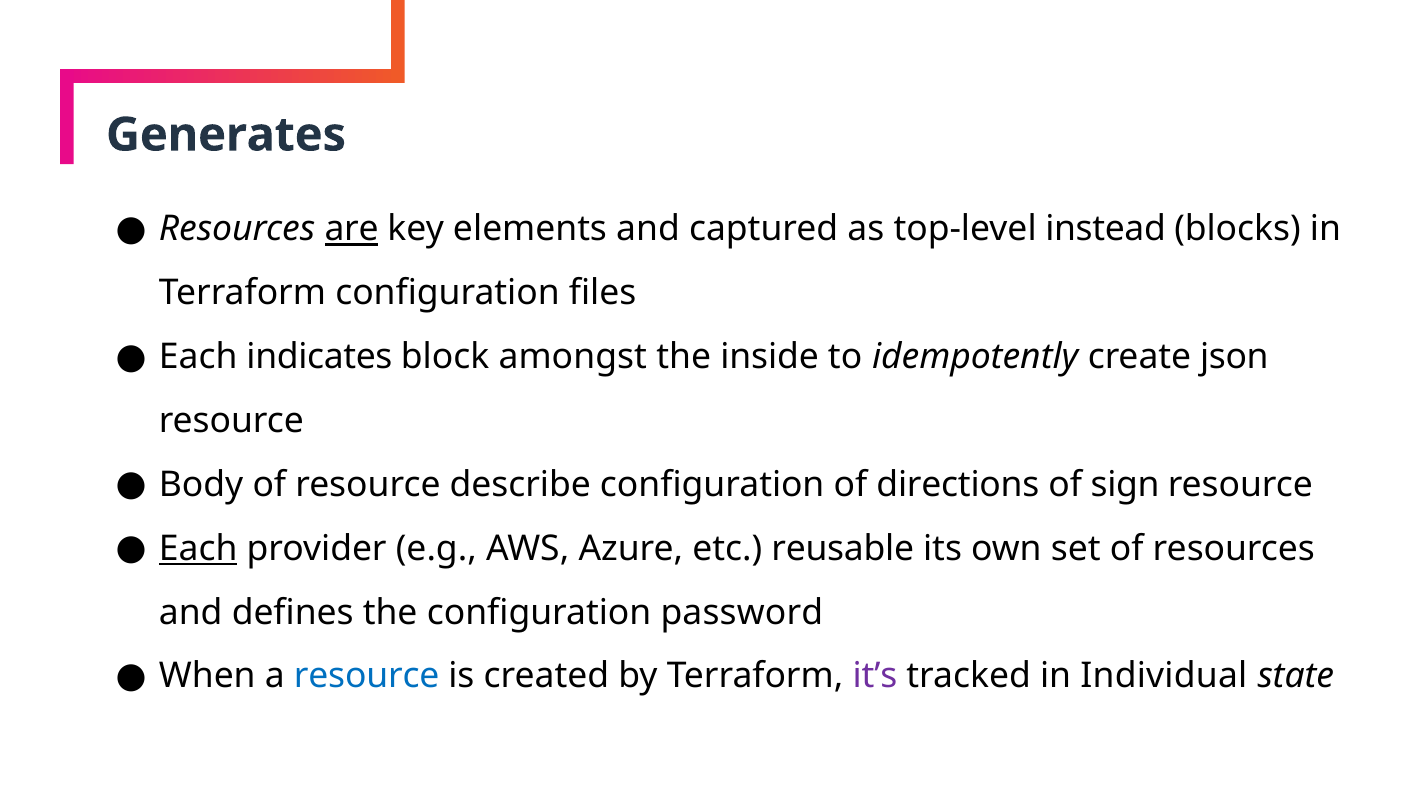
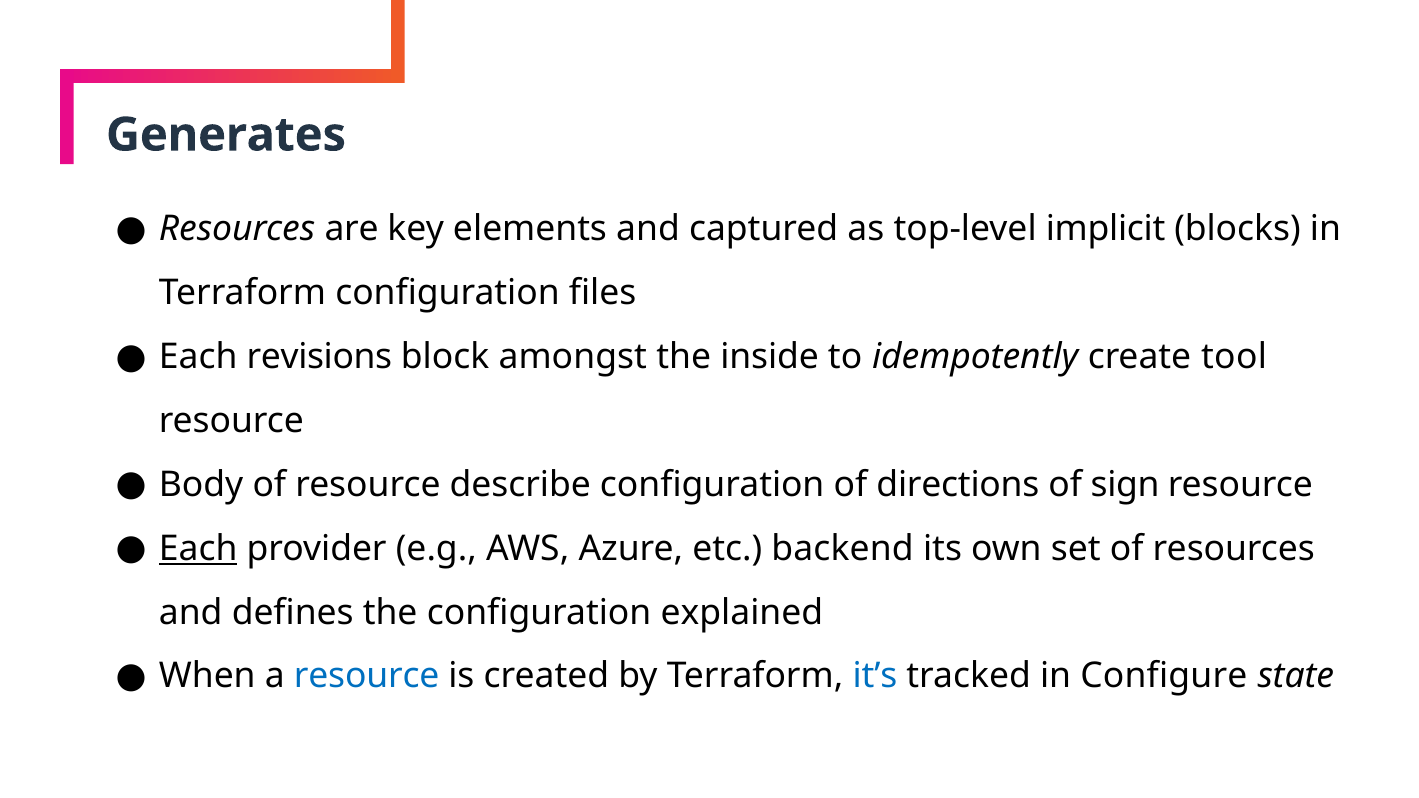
are underline: present -> none
instead: instead -> implicit
indicates: indicates -> revisions
json: json -> tool
reusable: reusable -> backend
password: password -> explained
it’s colour: purple -> blue
Individual: Individual -> Configure
